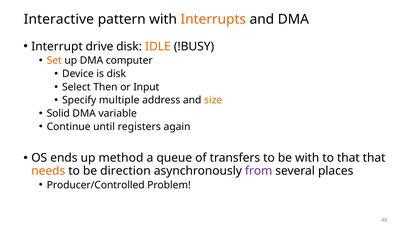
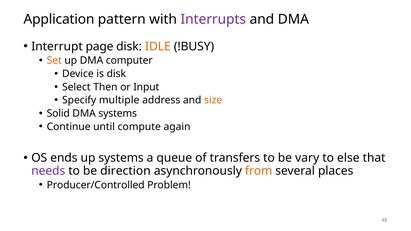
Interactive: Interactive -> Application
Interrupts colour: orange -> purple
drive: drive -> page
DMA variable: variable -> systems
registers: registers -> compute
up method: method -> systems
be with: with -> vary
to that: that -> else
needs colour: orange -> purple
from colour: purple -> orange
